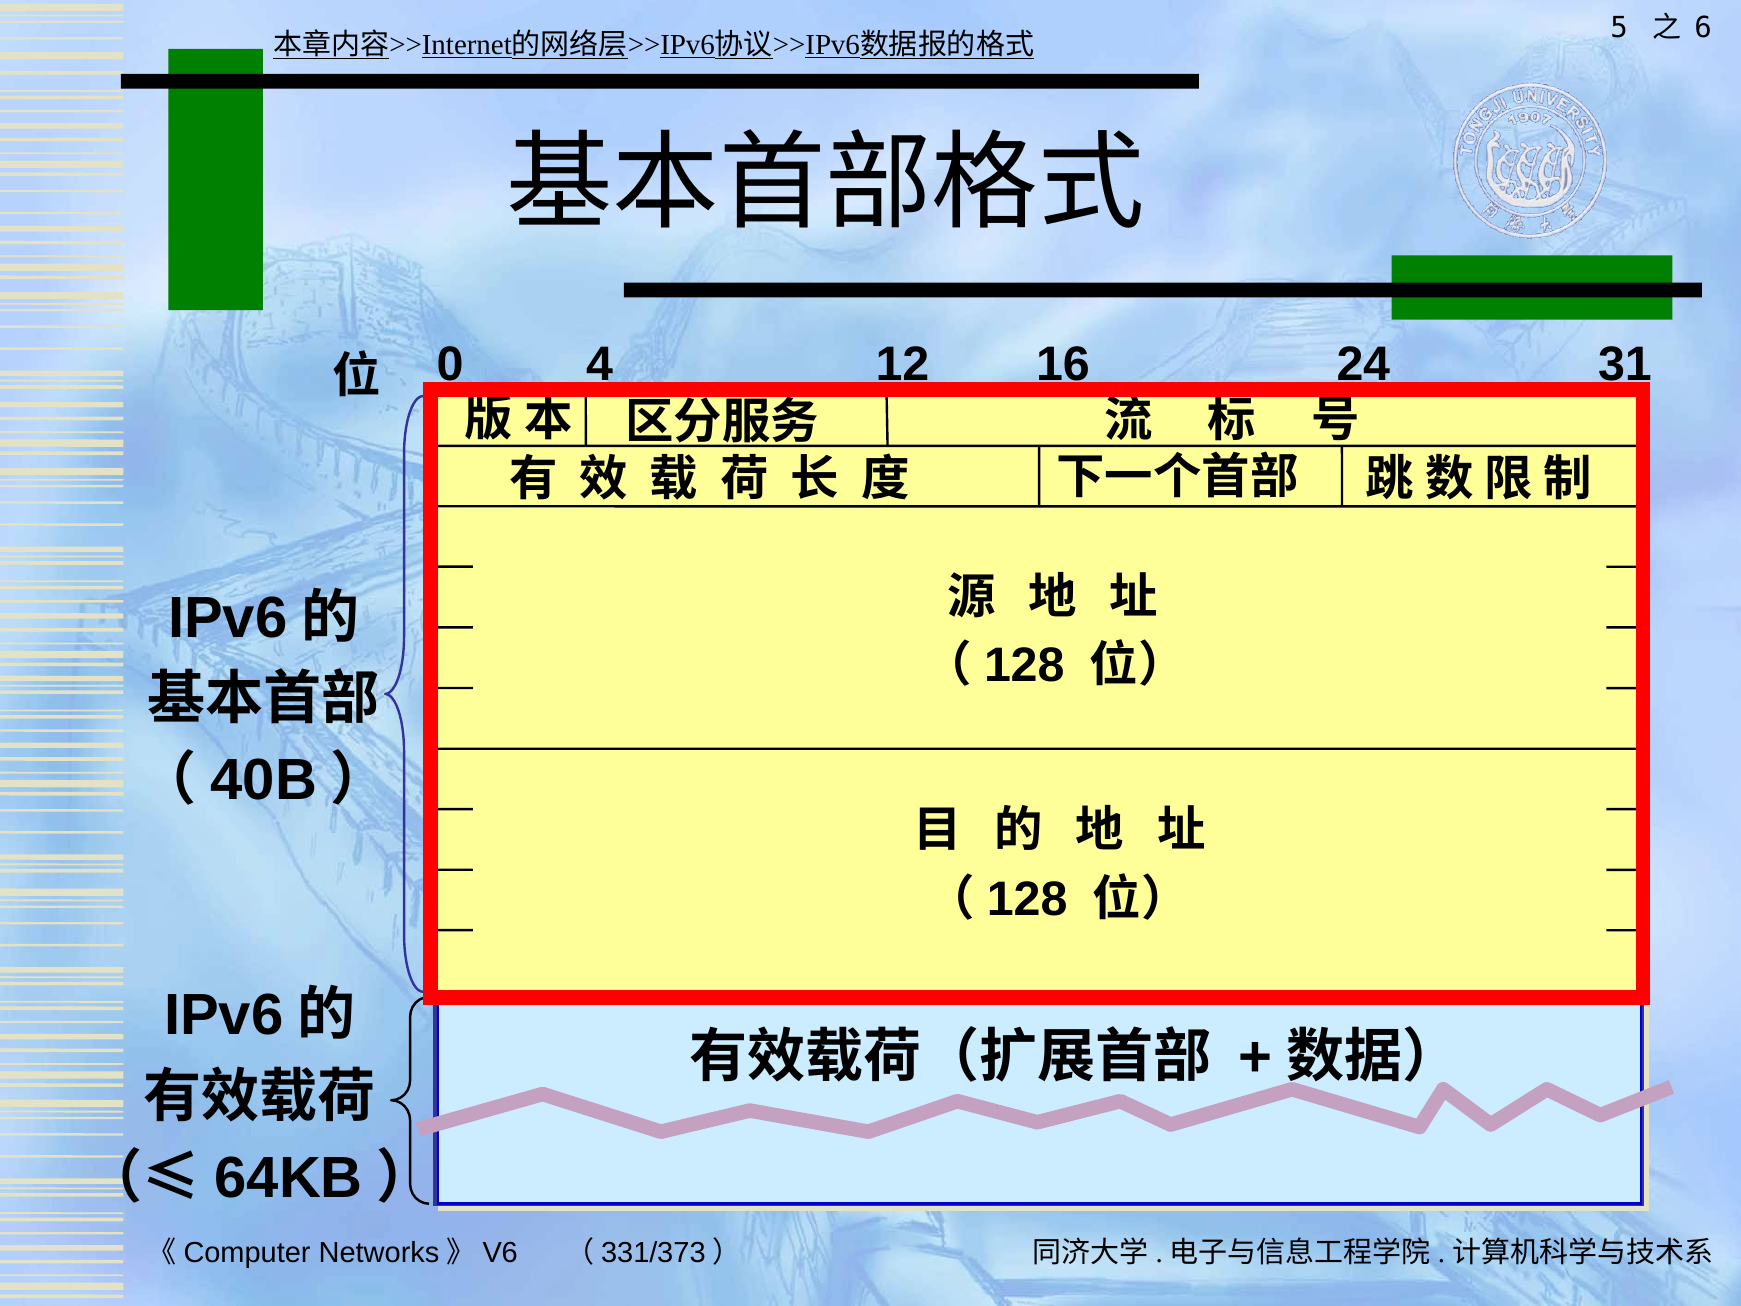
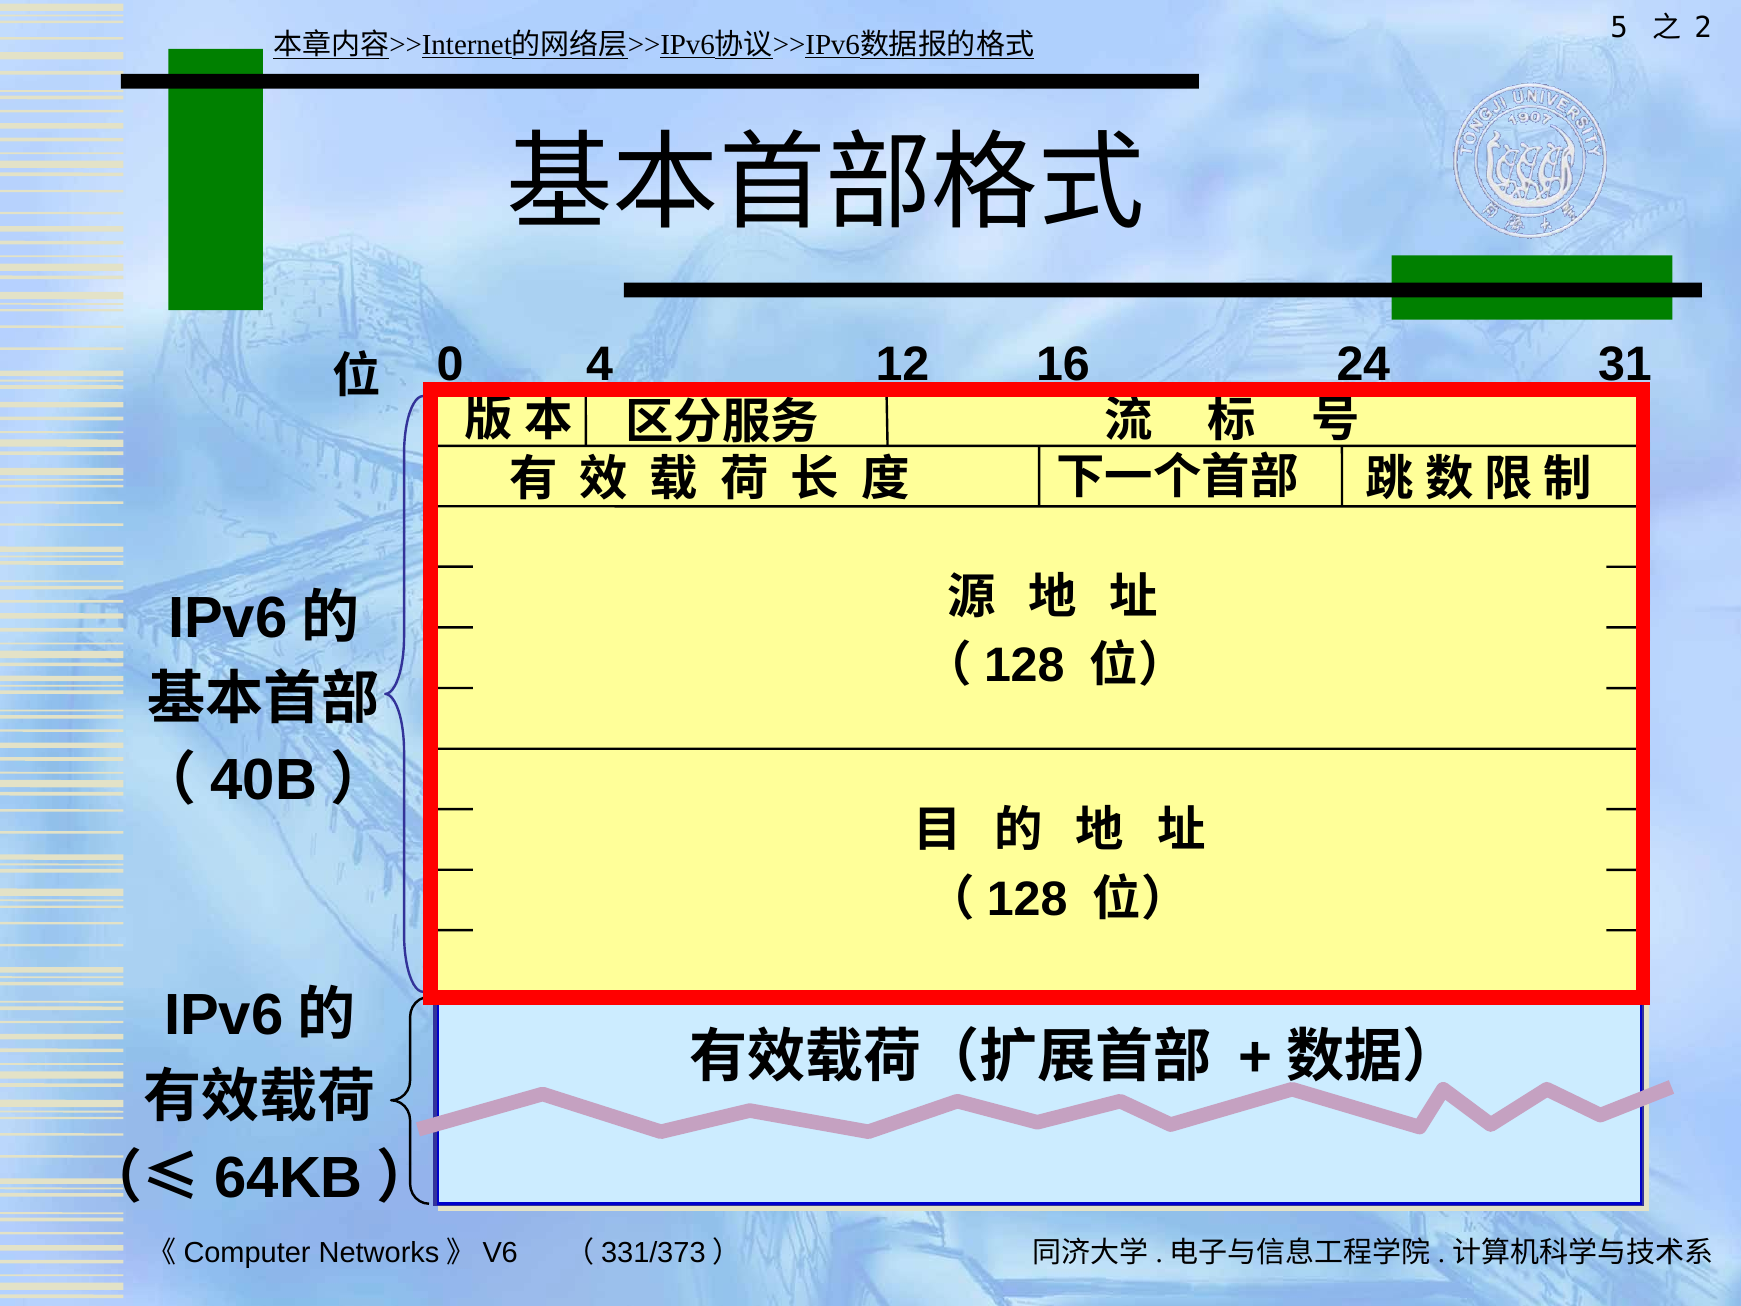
6: 6 -> 2
